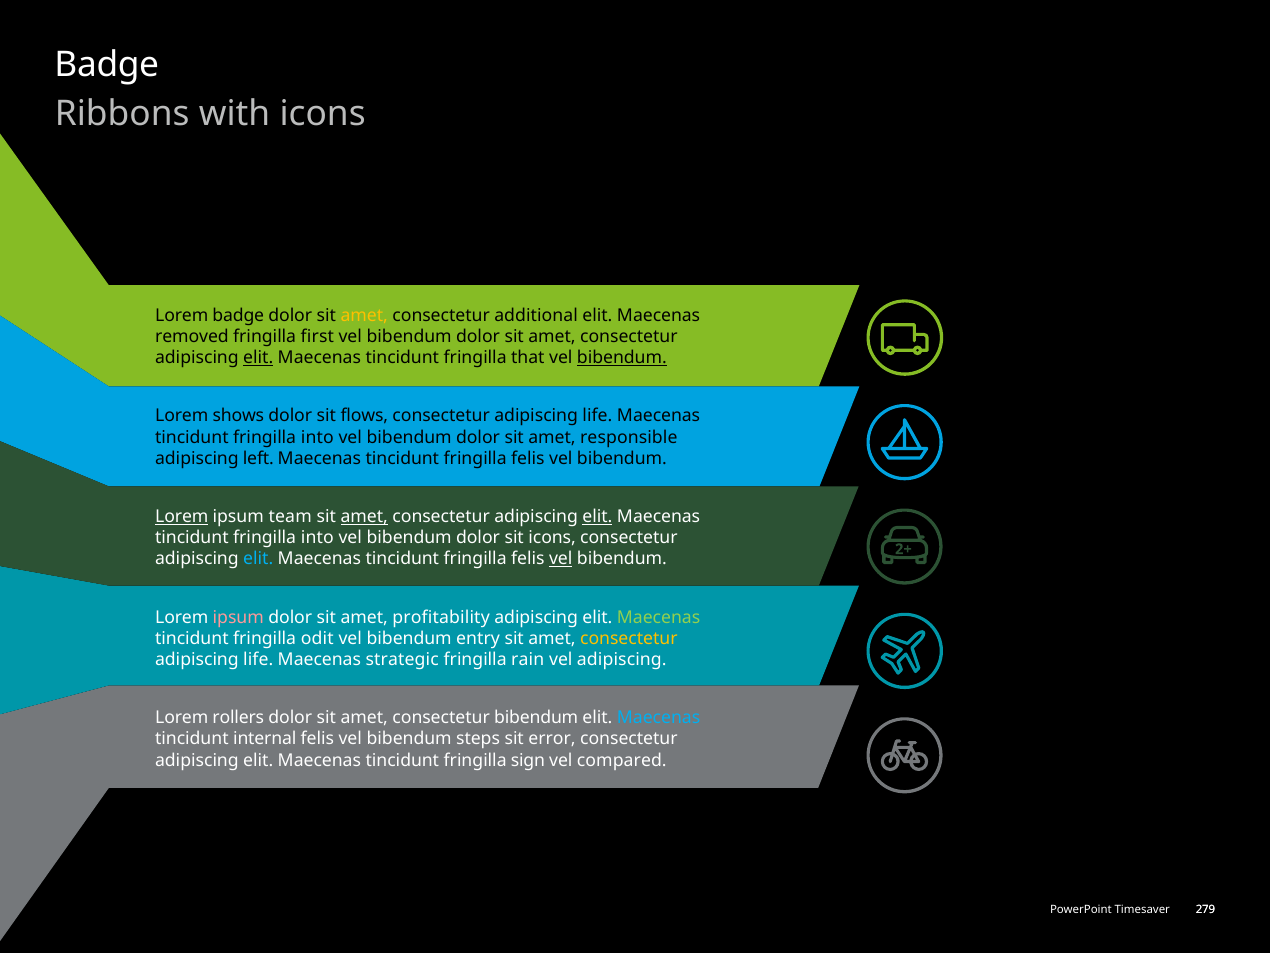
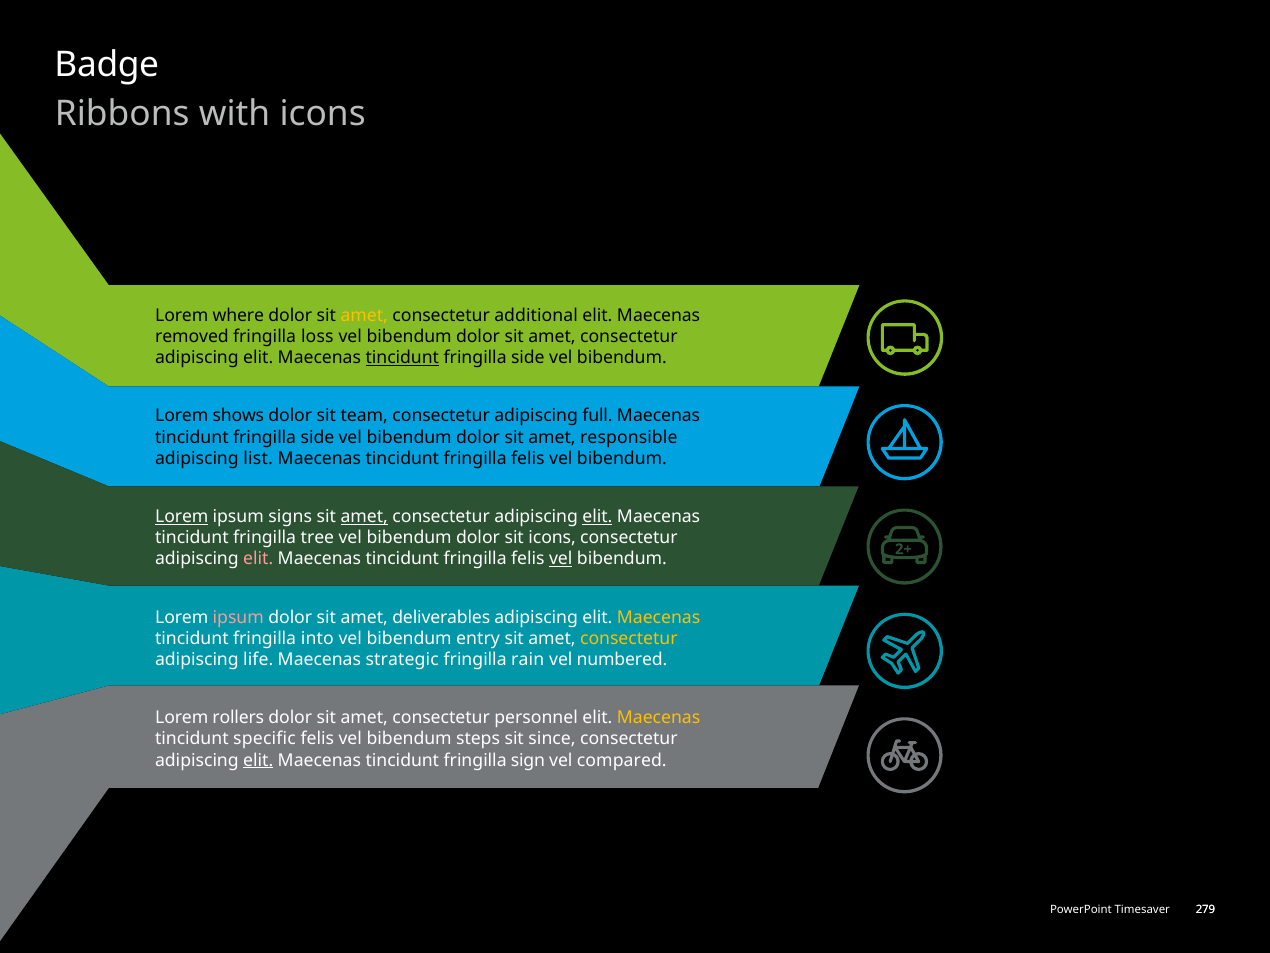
Lorem badge: badge -> where
first: first -> loss
elit at (258, 358) underline: present -> none
tincidunt at (402, 358) underline: none -> present
that at (528, 358): that -> side
bibendum at (622, 358) underline: present -> none
flows: flows -> team
life at (597, 416): life -> full
into at (317, 437): into -> side
left: left -> list
team: team -> signs
into at (317, 538): into -> tree
elit at (258, 559) colour: light blue -> pink
profitability: profitability -> deliverables
Maecenas at (659, 617) colour: light green -> yellow
odit: odit -> into
vel adipiscing: adipiscing -> numbered
consectetur bibendum: bibendum -> personnel
Maecenas at (659, 717) colour: light blue -> yellow
internal: internal -> specific
error: error -> since
elit at (258, 760) underline: none -> present
